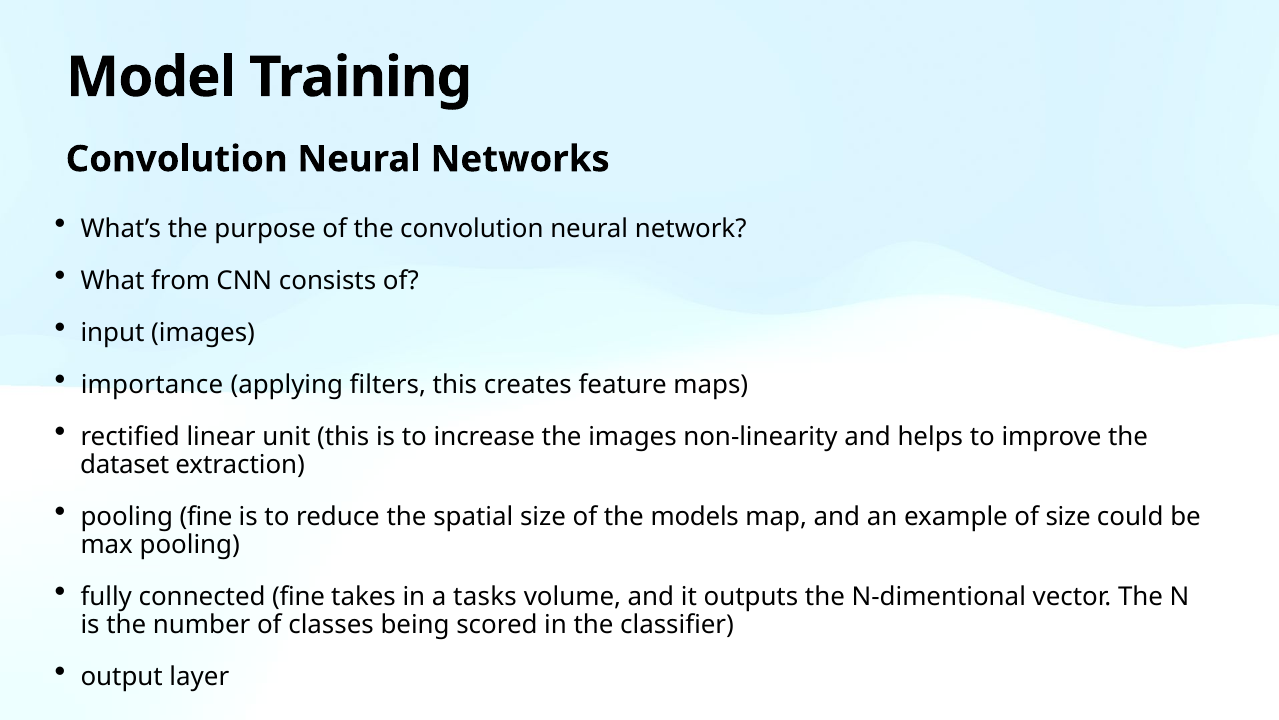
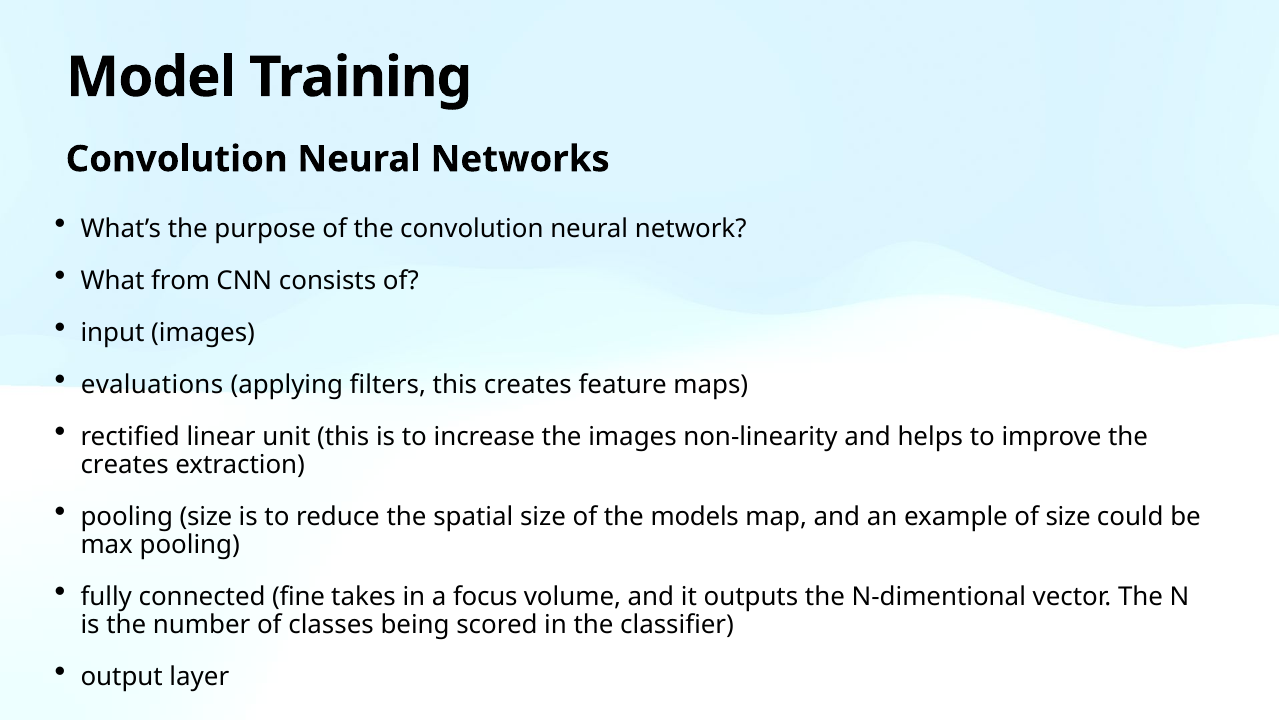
importance: importance -> evaluations
dataset at (125, 464): dataset -> creates
pooling fine: fine -> size
tasks: tasks -> focus
